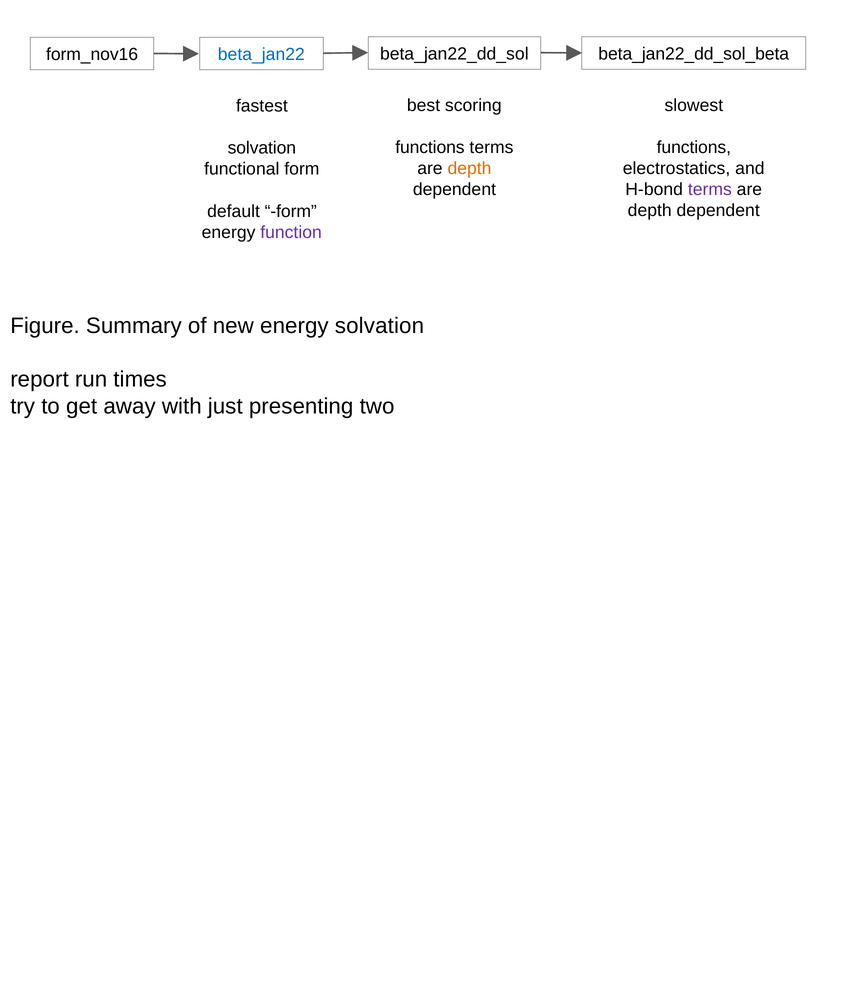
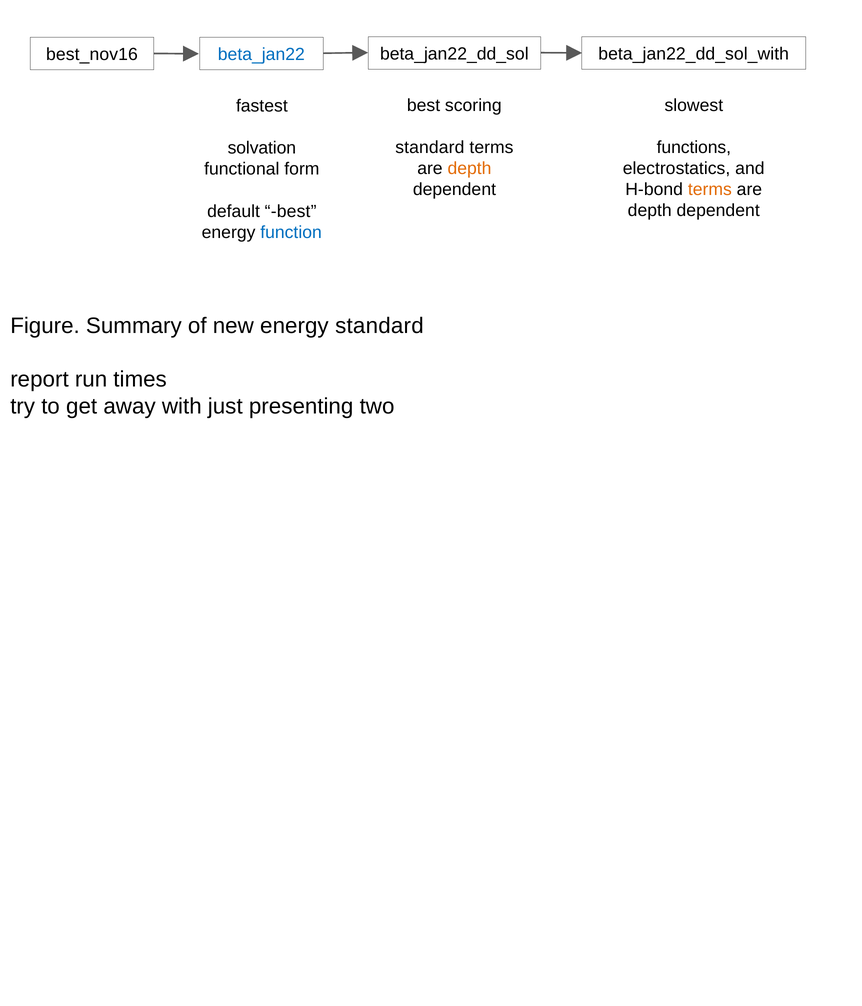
form_nov16: form_nov16 -> best_nov16
beta_jan22_dd_sol_beta: beta_jan22_dd_sol_beta -> beta_jan22_dd_sol_with
functions at (430, 147): functions -> standard
terms at (710, 190) colour: purple -> orange
default form: form -> best
function colour: purple -> blue
energy solvation: solvation -> standard
